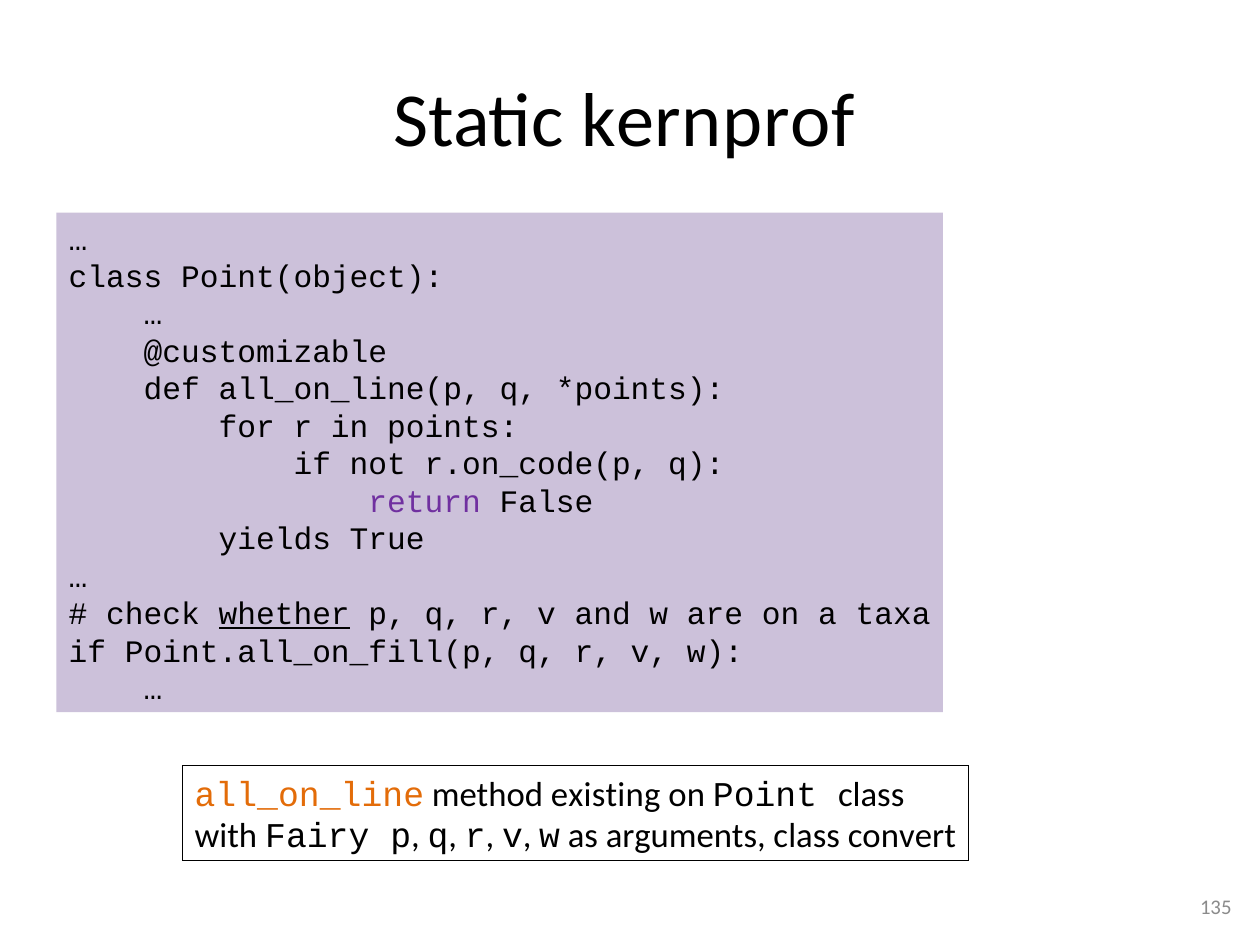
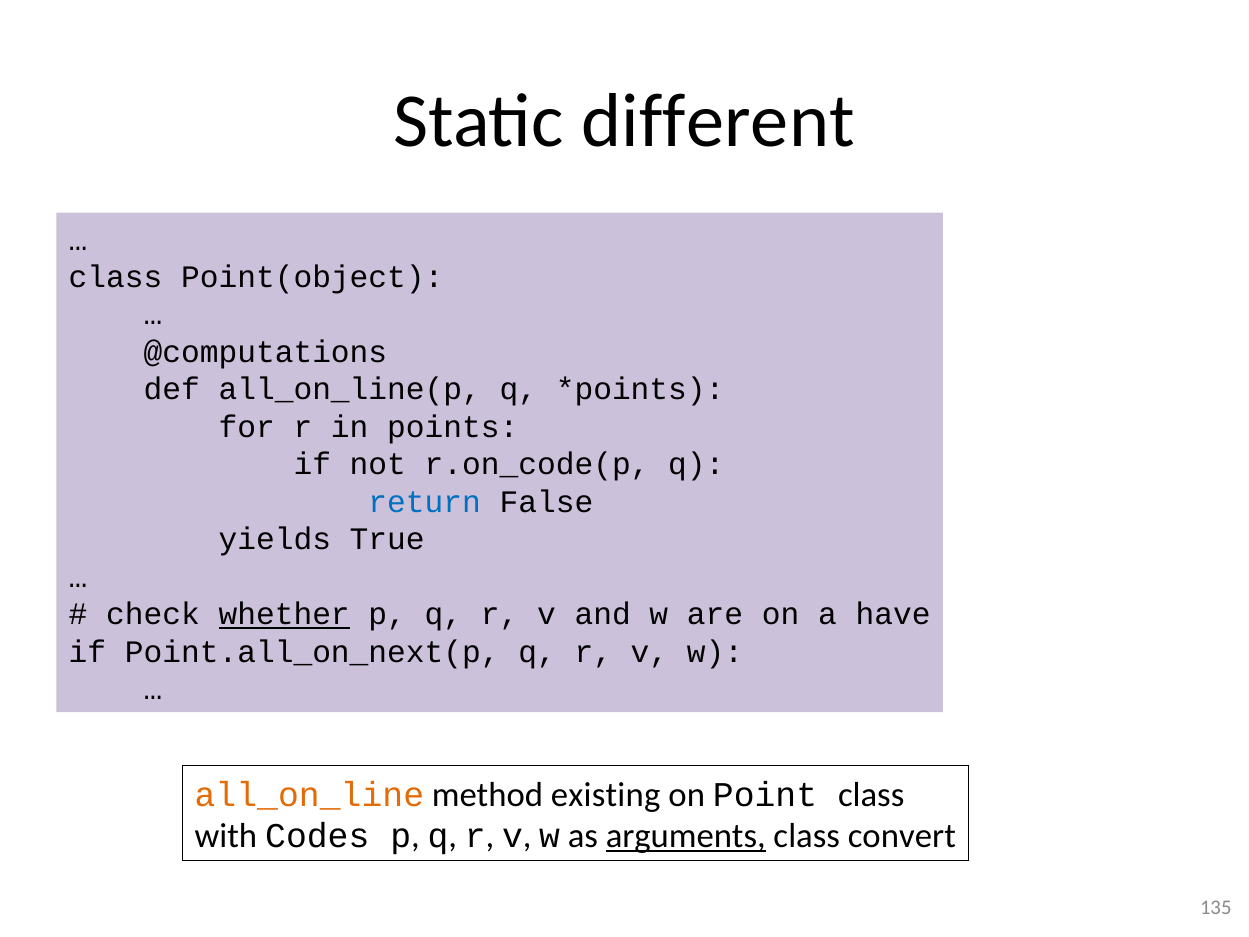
kernprof: kernprof -> different
@customizable: @customizable -> @computations
return colour: purple -> blue
taxa: taxa -> have
Point.all_on_fill(p: Point.all_on_fill(p -> Point.all_on_next(p
Fairy: Fairy -> Codes
arguments underline: none -> present
